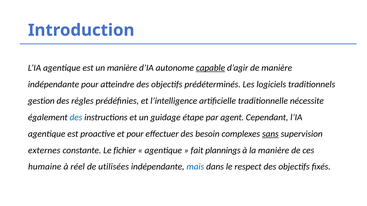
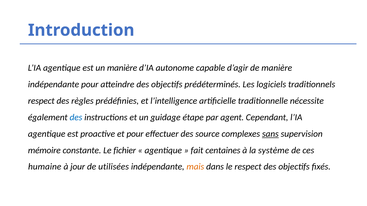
capable underline: present -> none
gestion at (41, 101): gestion -> respect
besoin: besoin -> source
externes: externes -> mémoire
plannings: plannings -> centaines
la manière: manière -> système
réel: réel -> jour
mais colour: blue -> orange
